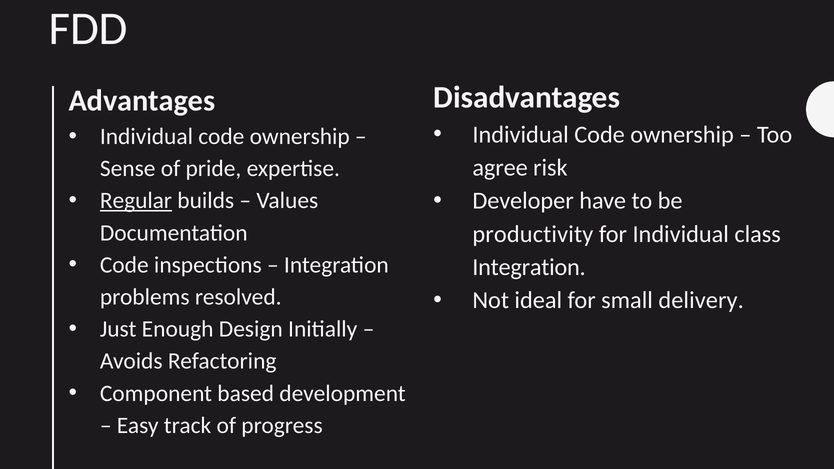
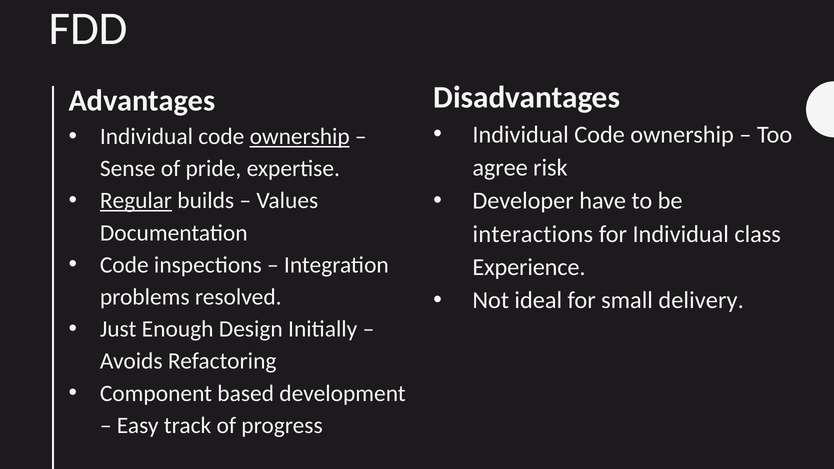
ownership at (300, 137) underline: none -> present
productivity: productivity -> interactions
Integration at (529, 267): Integration -> Experience
